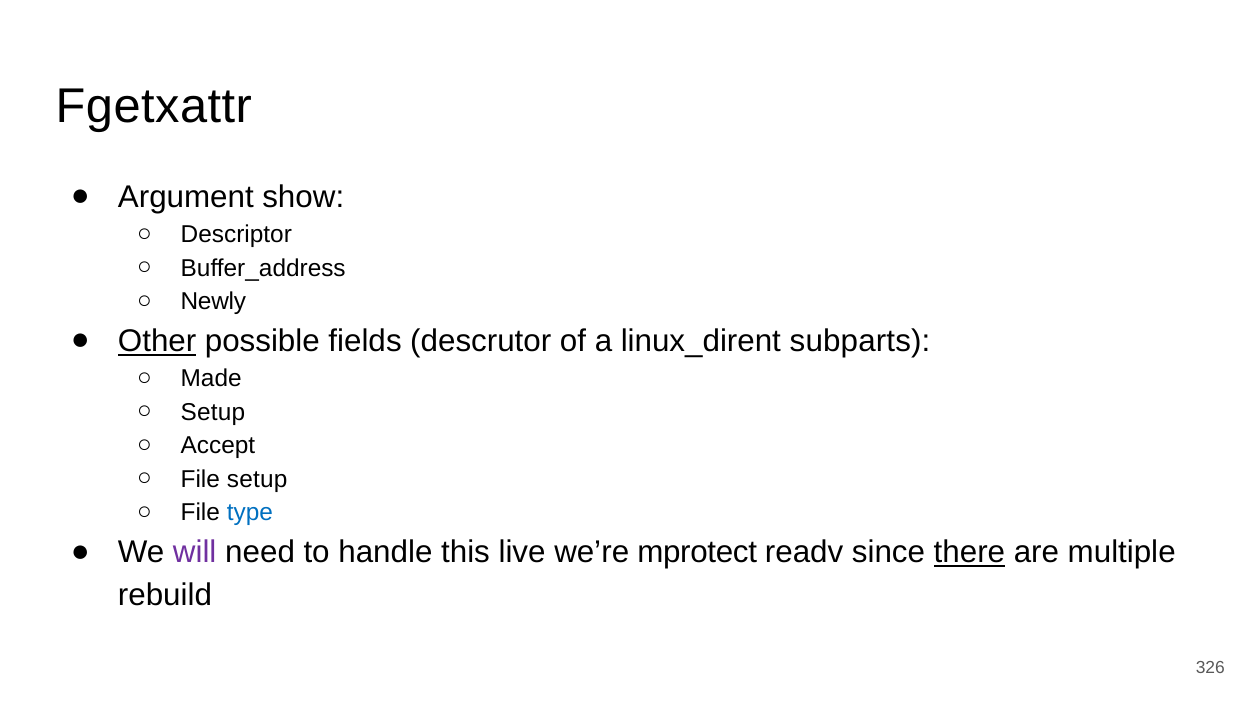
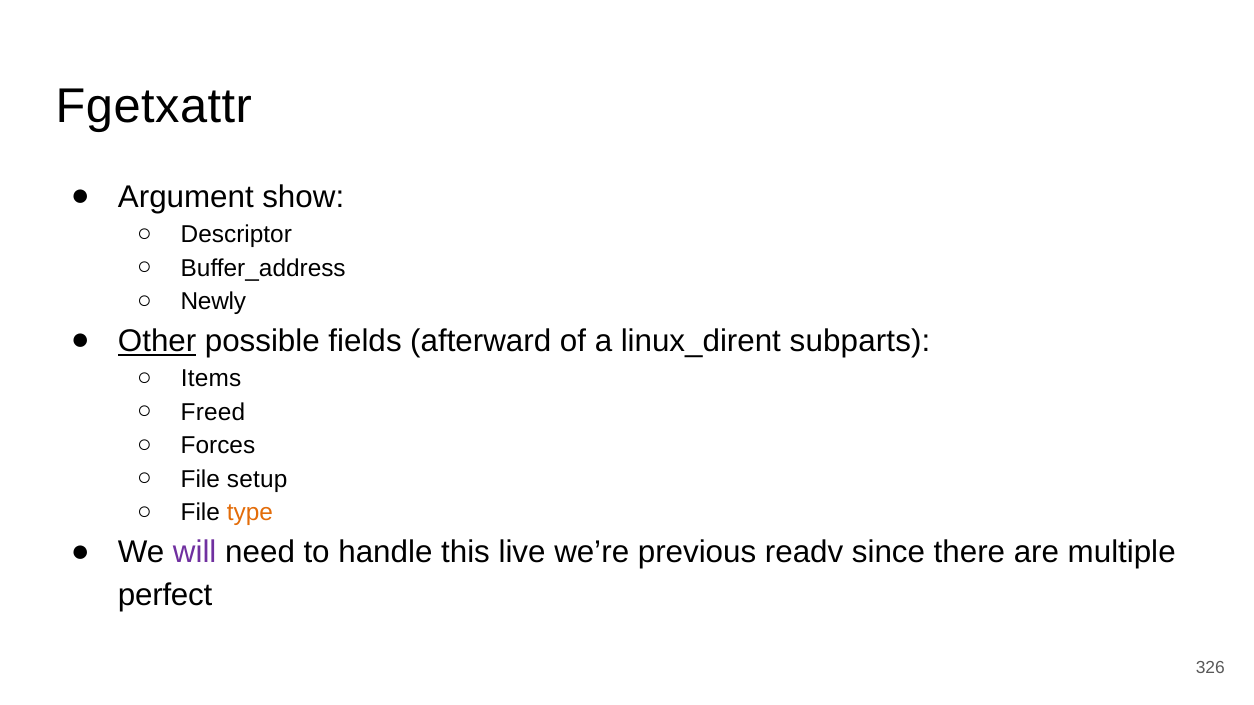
descrutor: descrutor -> afterward
Made: Made -> Items
Setup at (213, 412): Setup -> Freed
Accept: Accept -> Forces
type colour: blue -> orange
mprotect: mprotect -> previous
there underline: present -> none
rebuild: rebuild -> perfect
